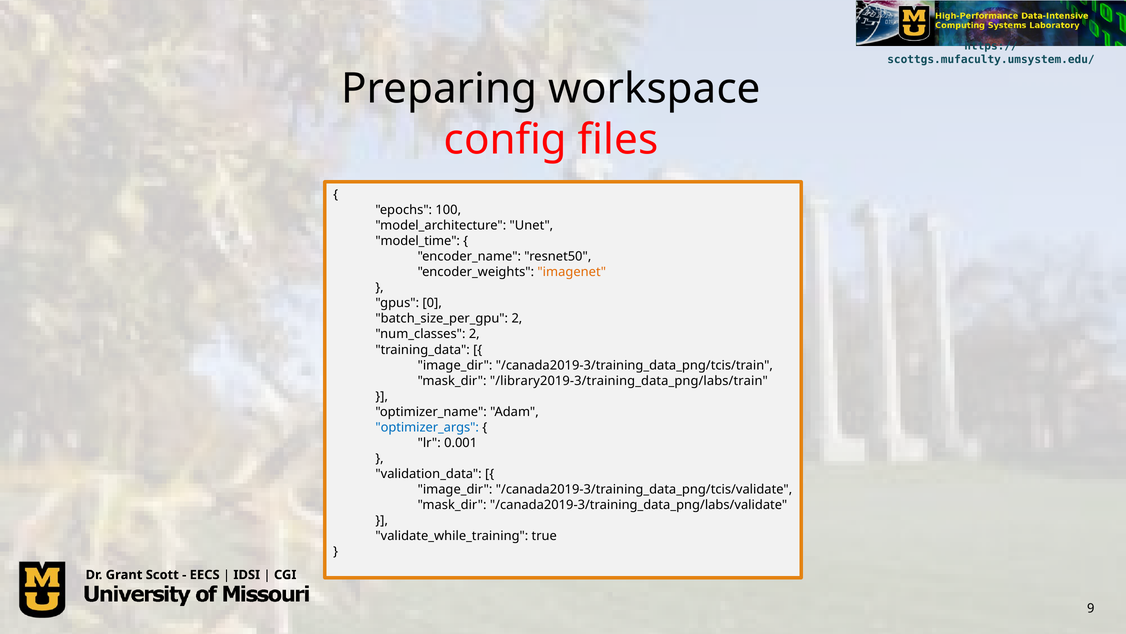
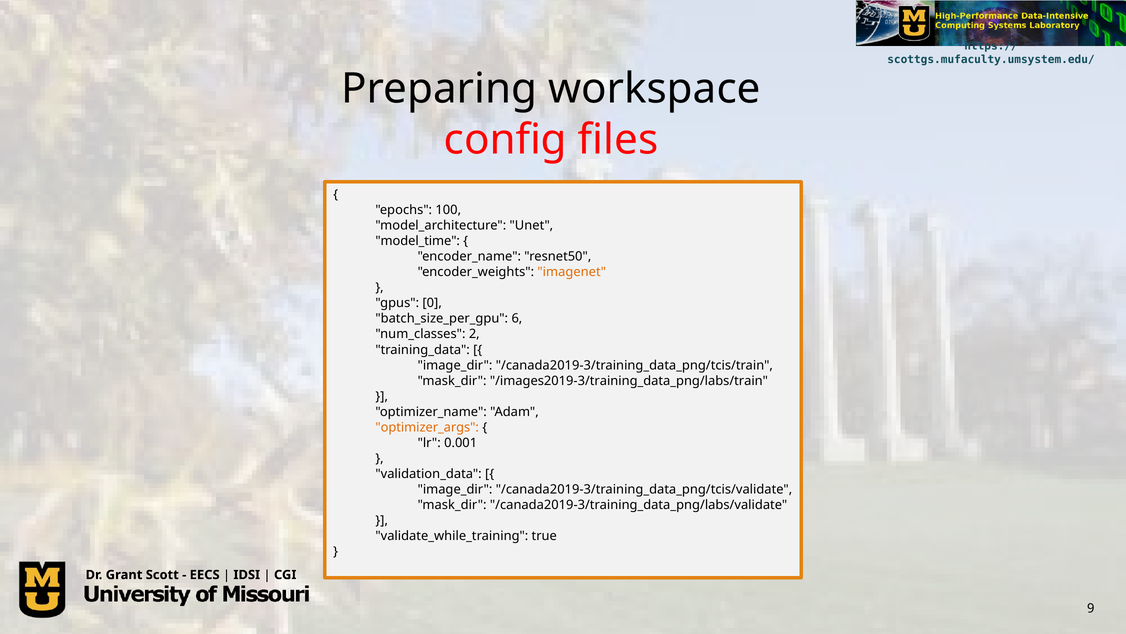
batch_size_per_gpu 2: 2 -> 6
/library2019-3/training_data_png/labs/train: /library2019-3/training_data_png/labs/train -> /images2019-3/training_data_png/labs/train
optimizer_args colour: blue -> orange
